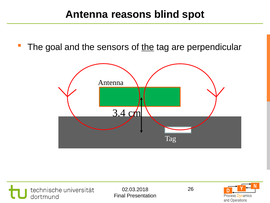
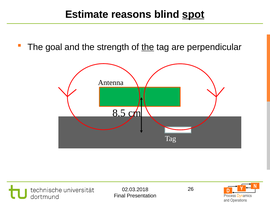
Antenna at (87, 14): Antenna -> Estimate
spot underline: none -> present
sensors: sensors -> strength
3.4: 3.4 -> 8.5
